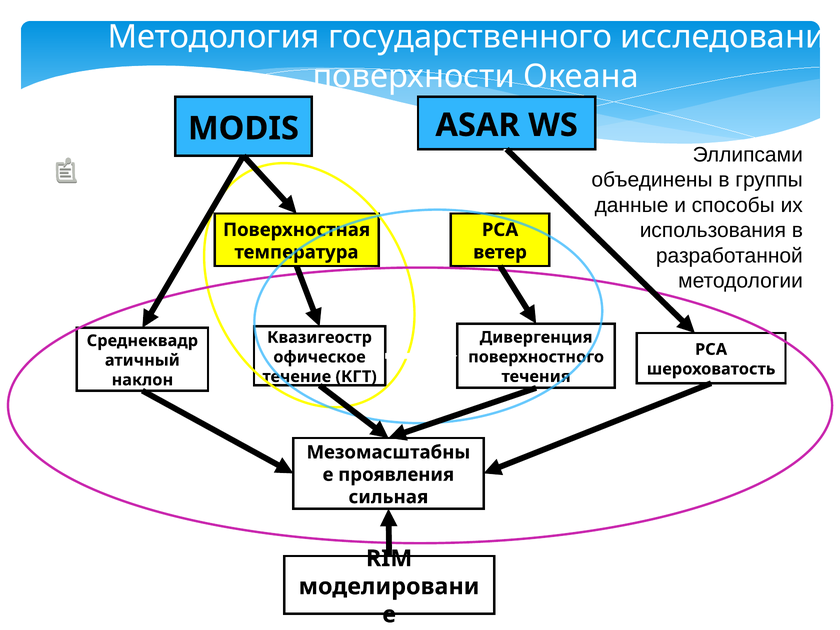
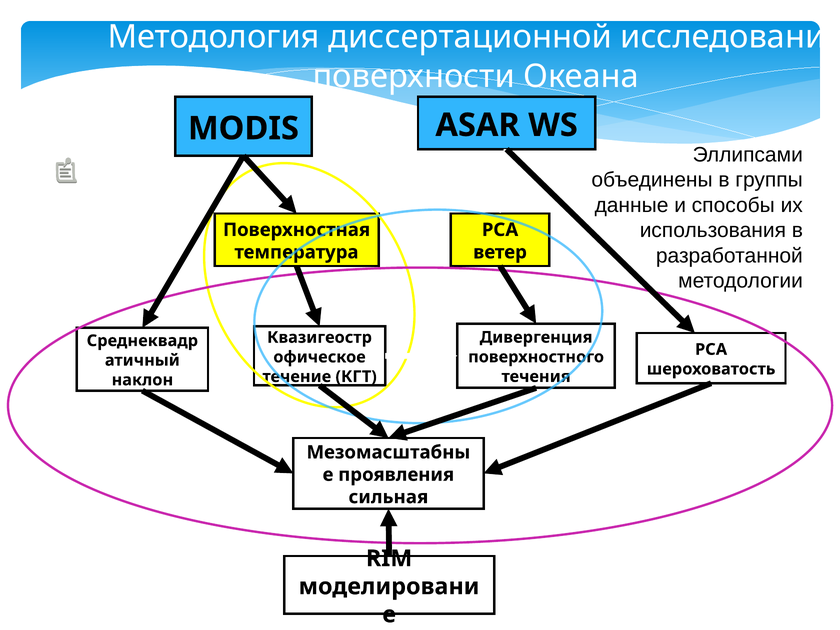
государственного: государственного -> диссертационной
